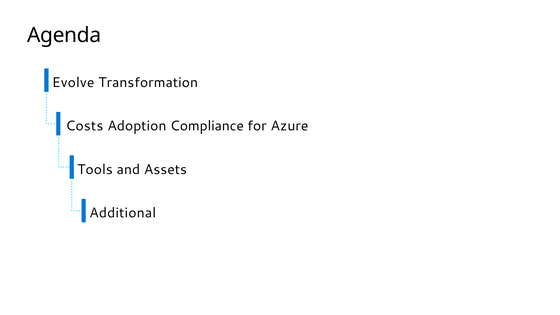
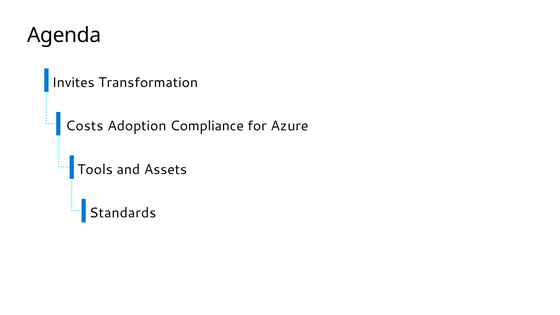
Evolve: Evolve -> Invites
Additional: Additional -> Standards
